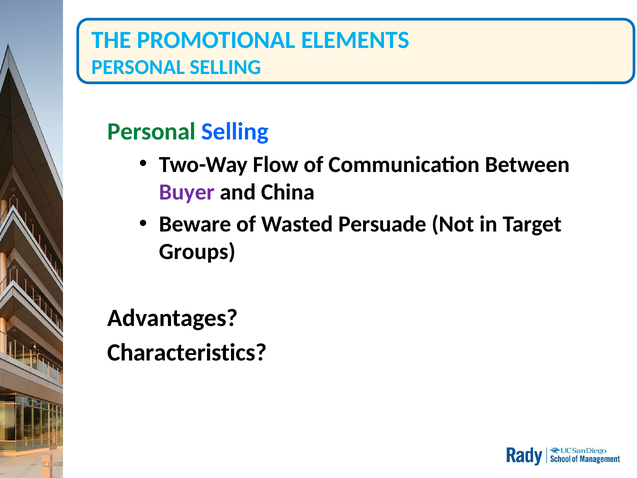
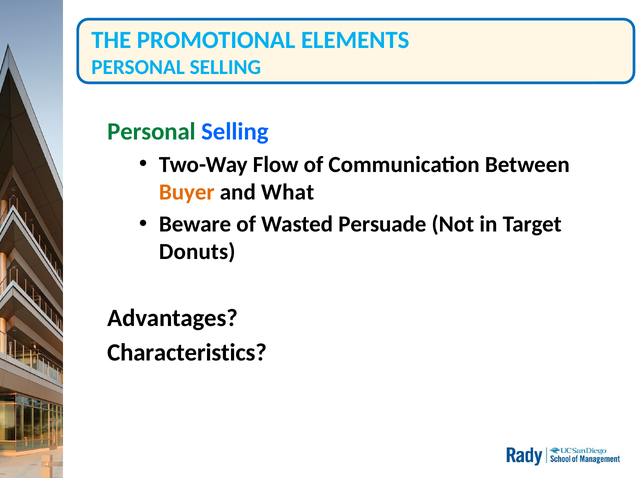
Buyer colour: purple -> orange
China: China -> What
Groups: Groups -> Donuts
